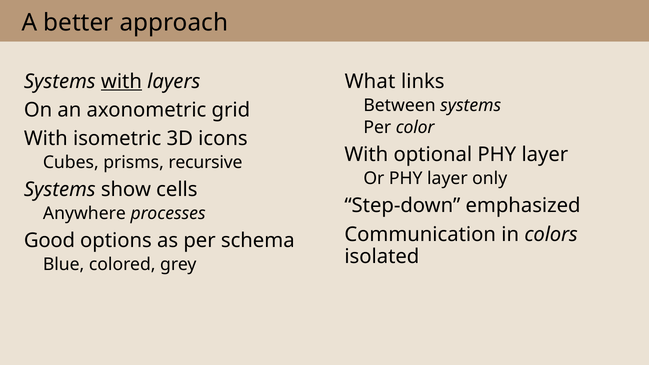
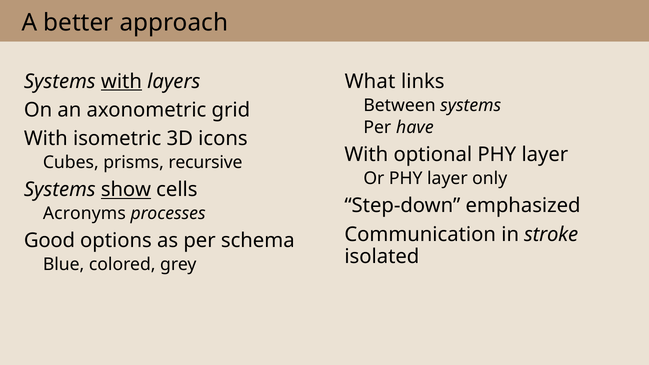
color: color -> have
show underline: none -> present
Anywhere: Anywhere -> Acronyms
colors: colors -> stroke
